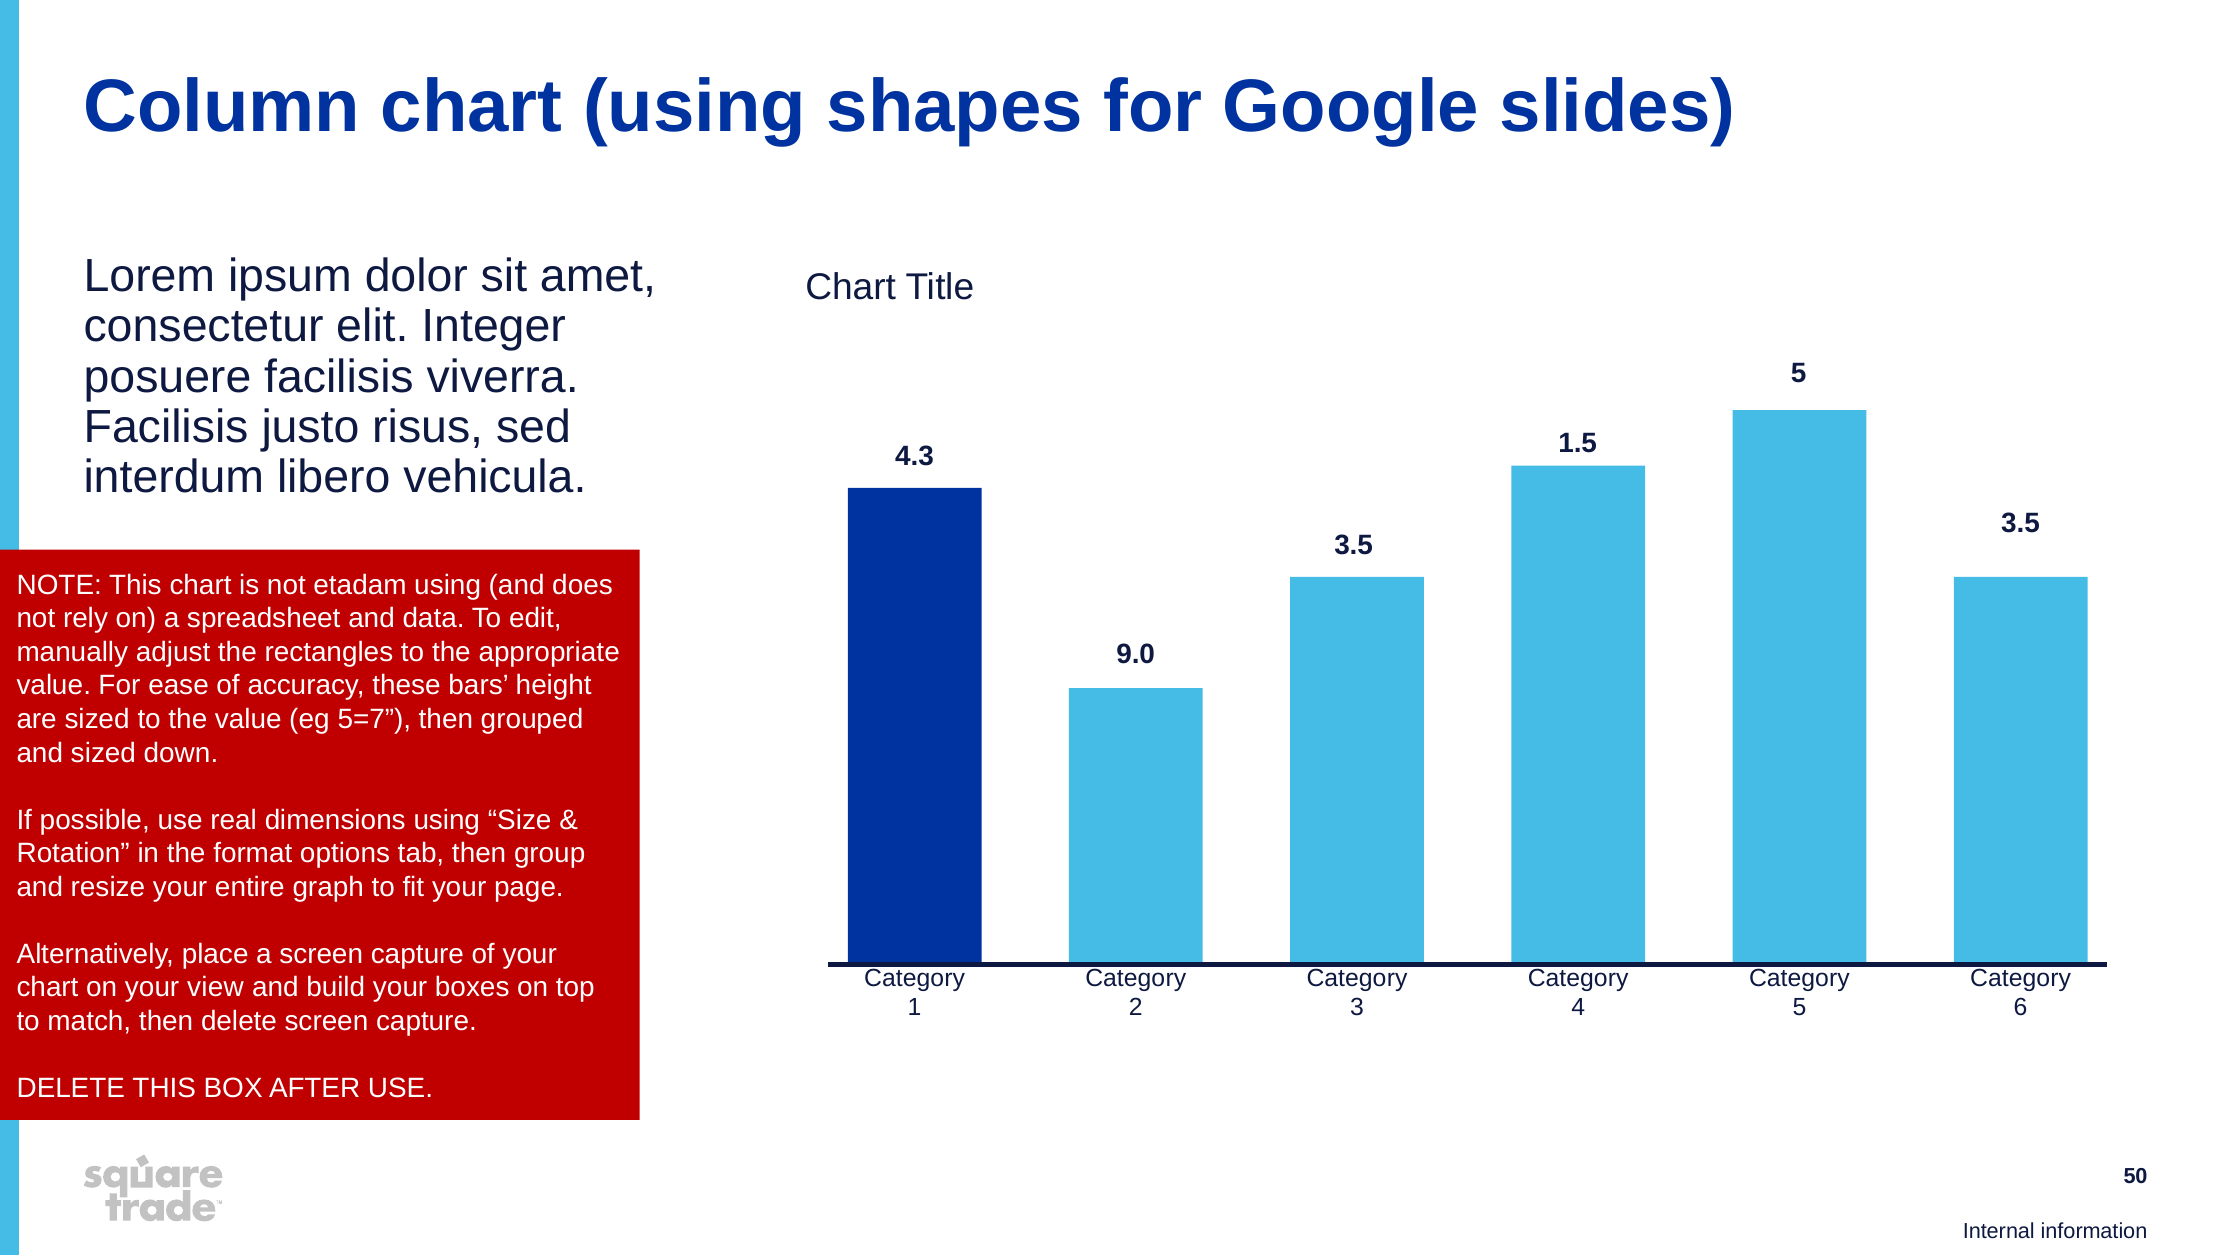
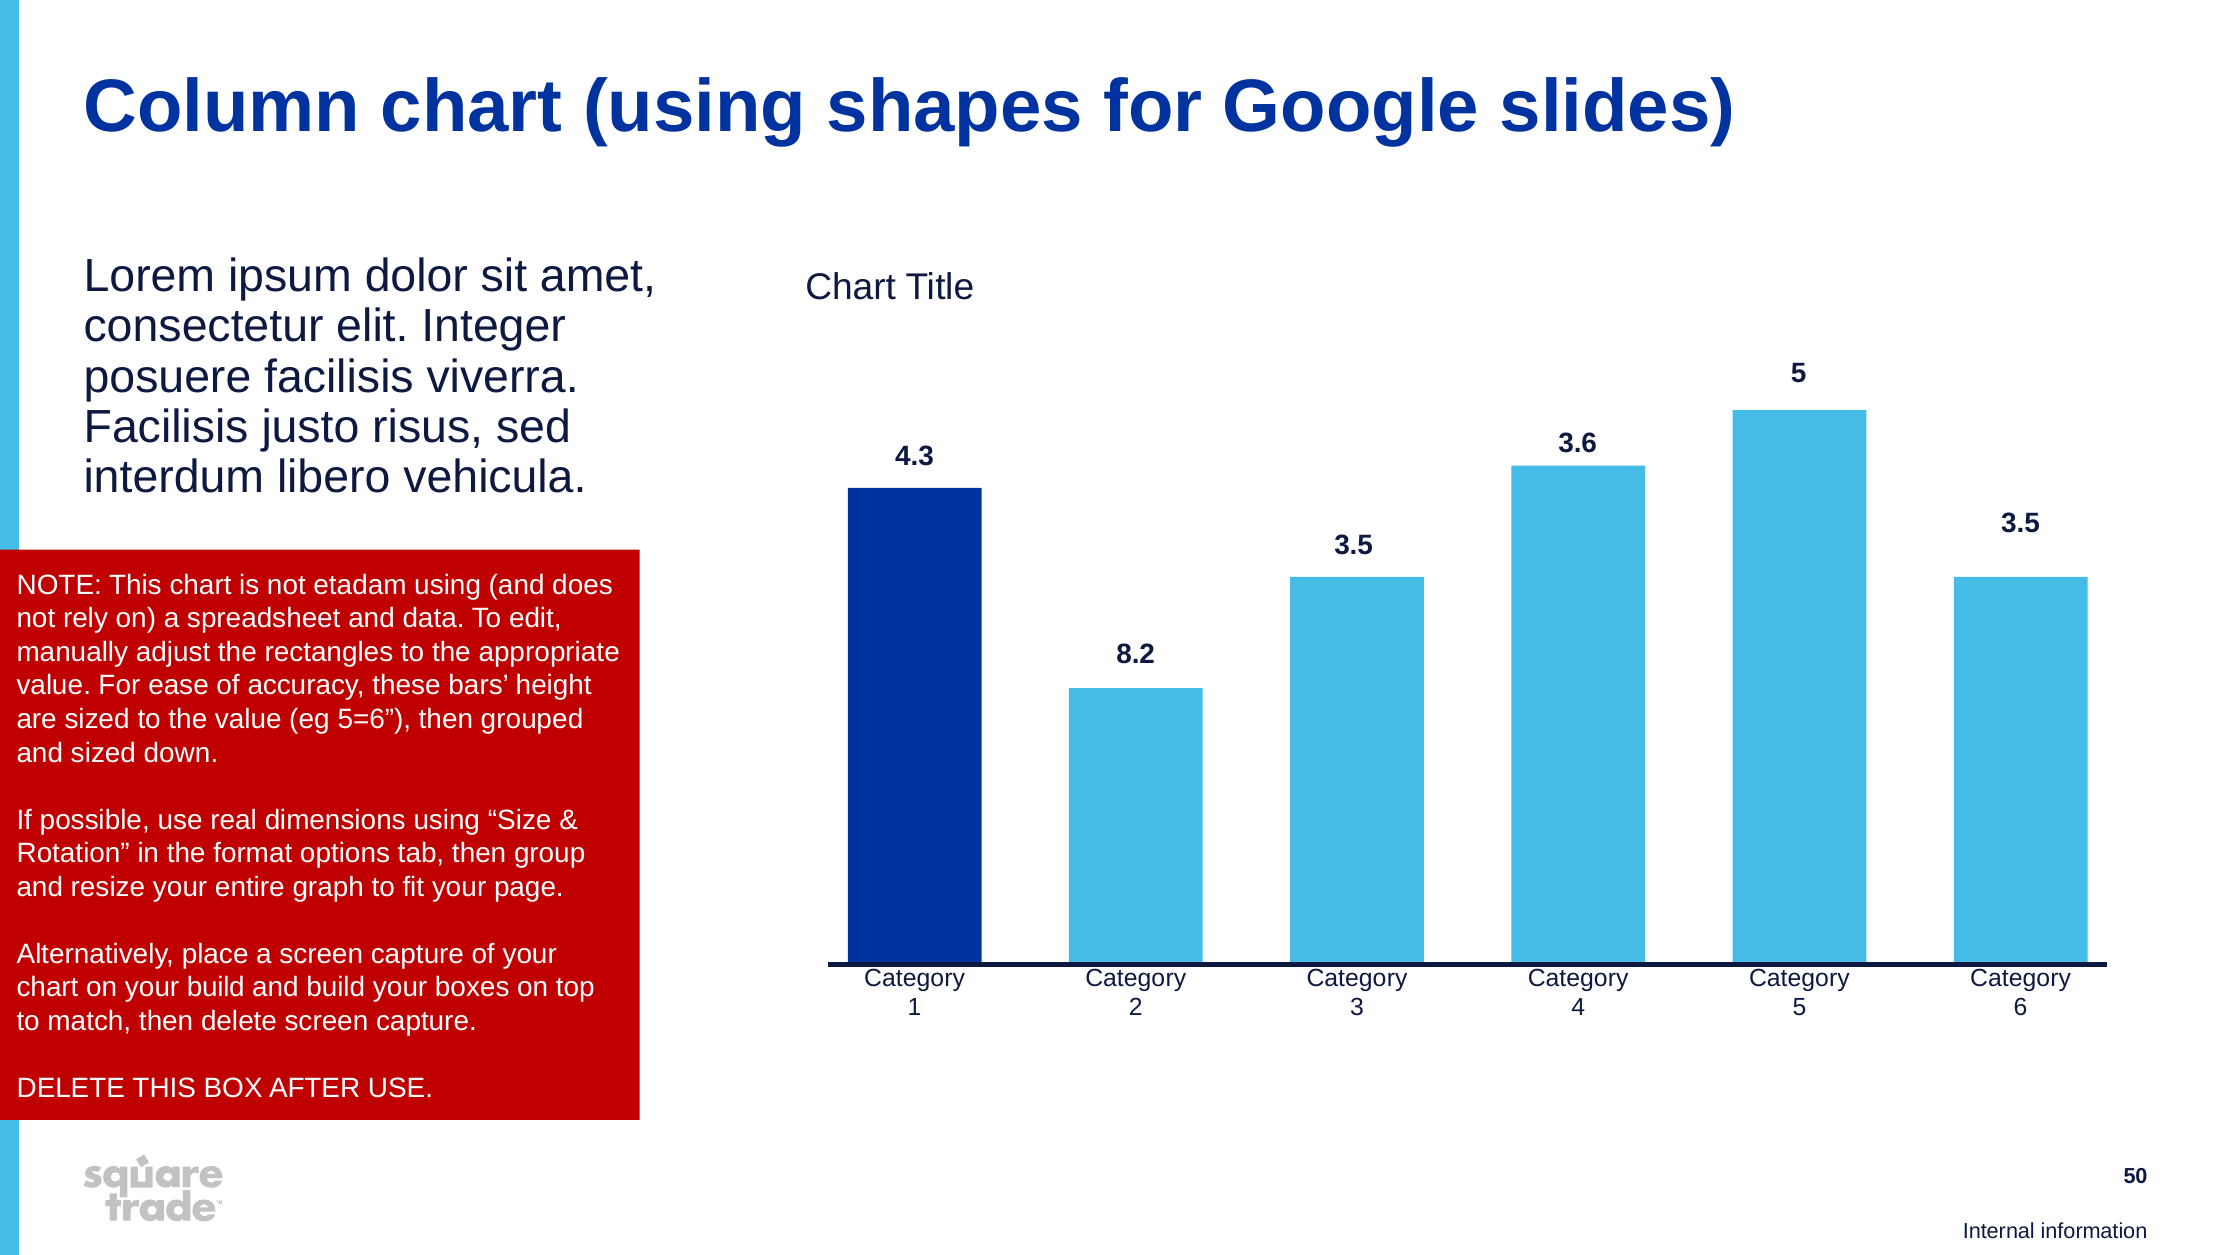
1.5: 1.5 -> 3.6
9.0: 9.0 -> 8.2
5=7: 5=7 -> 5=6
your view: view -> build
